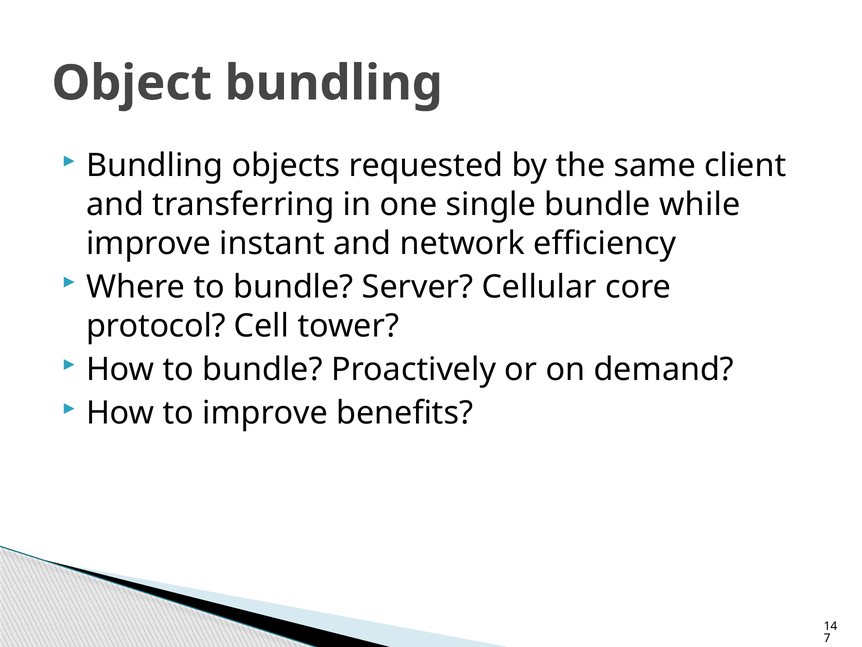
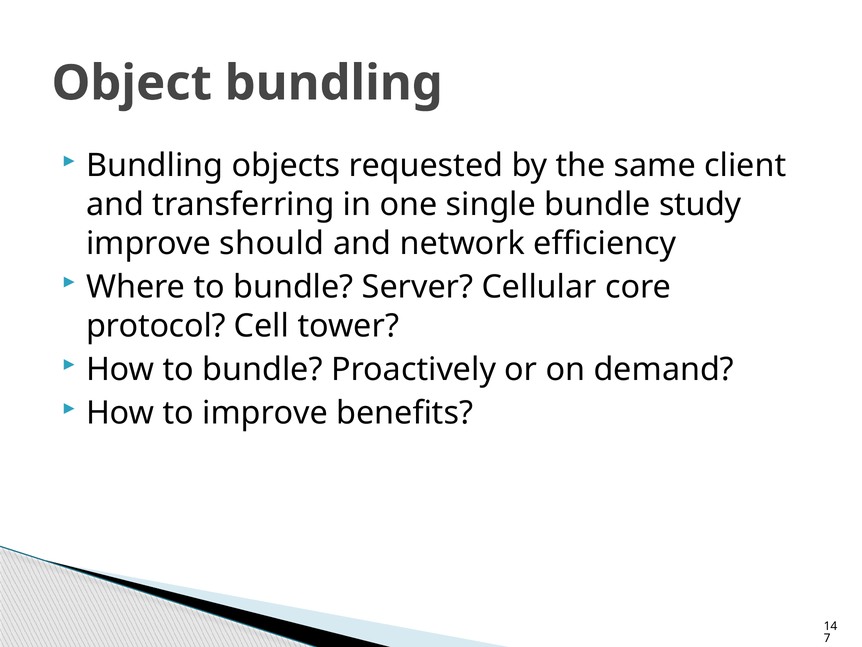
while: while -> study
instant: instant -> should
